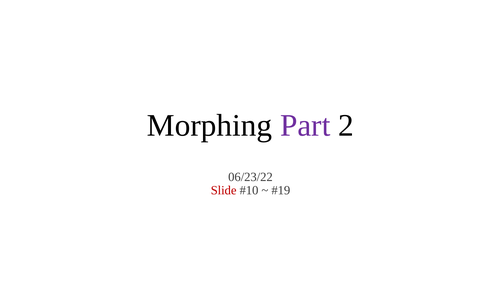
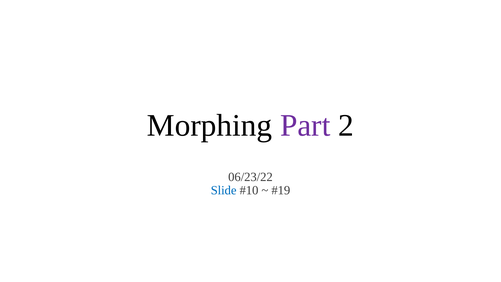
Slide colour: red -> blue
